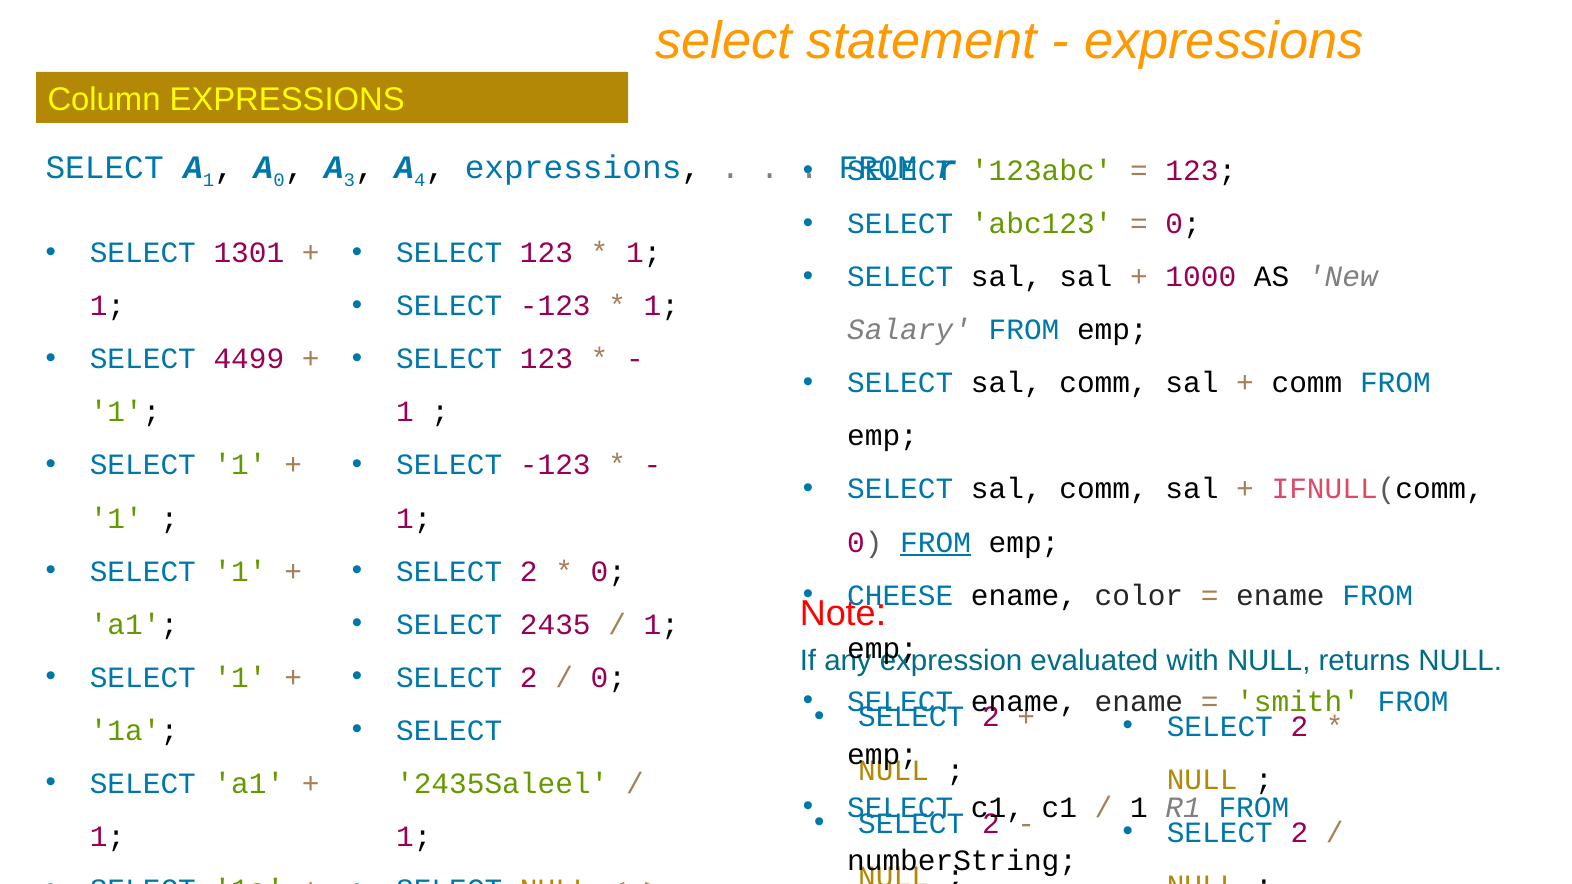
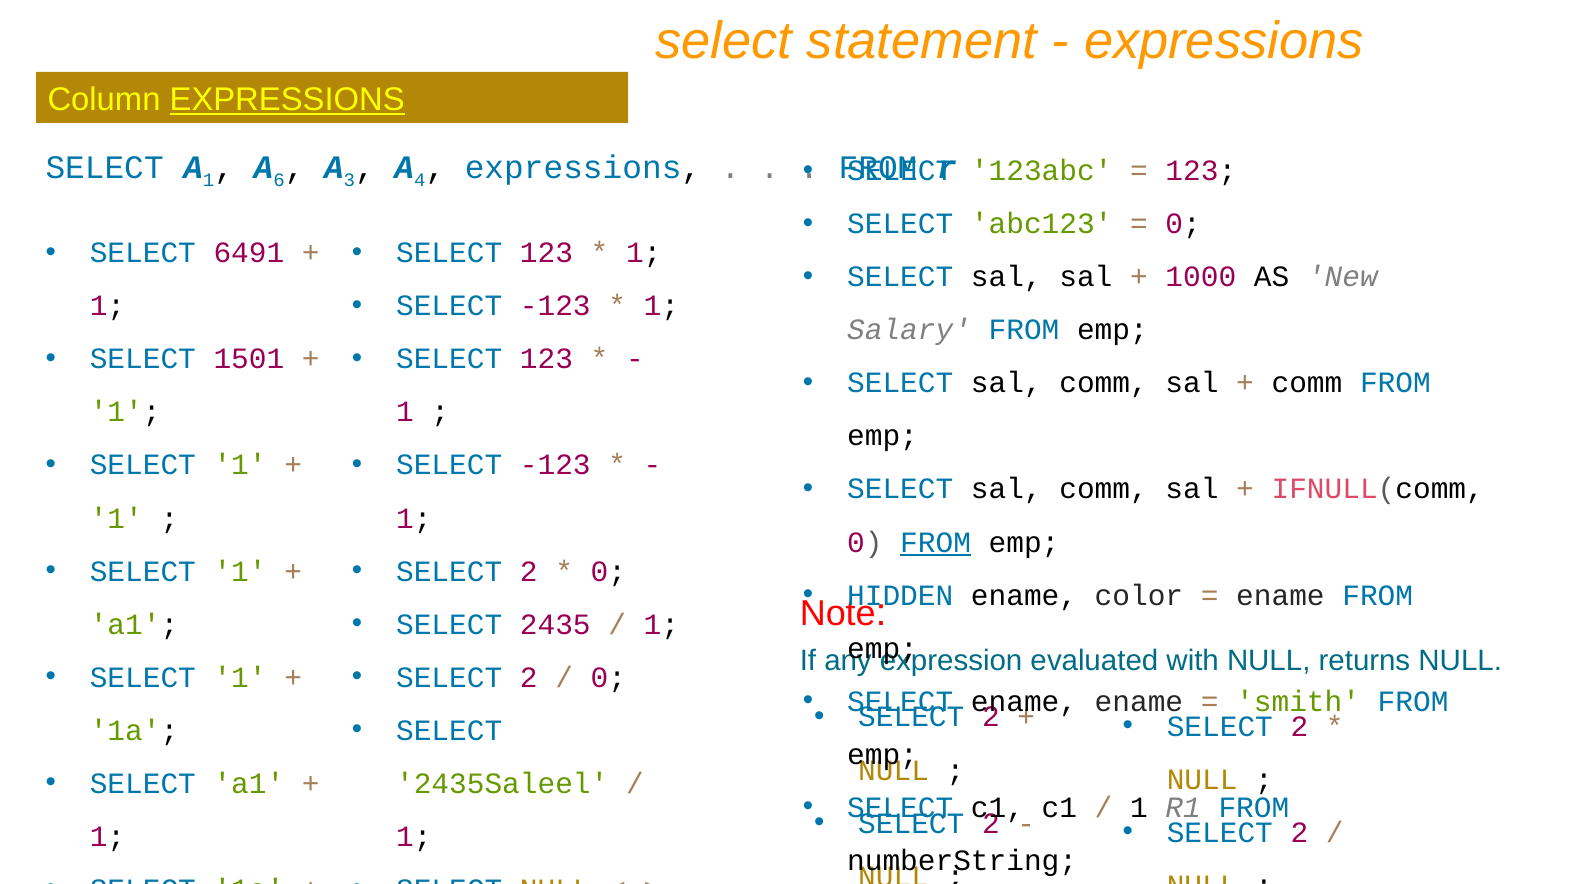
EXPRESSIONS at (287, 100) underline: none -> present
0 at (279, 180): 0 -> 6
1301: 1301 -> 6491
4499: 4499 -> 1501
CHEESE: CHEESE -> HIDDEN
